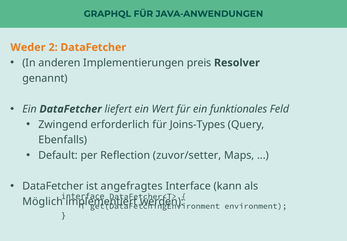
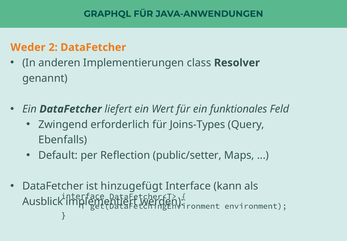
preis: preis -> class
zuvor/setter: zuvor/setter -> public/setter
angefragtes: angefragtes -> hinzugefügt
Möglich: Möglich -> Ausblick
